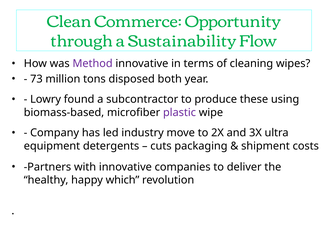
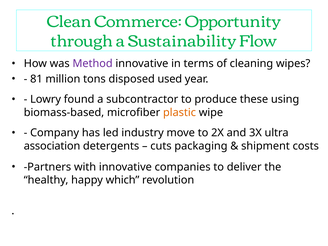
73: 73 -> 81
both: both -> used
plastic colour: purple -> orange
equipment: equipment -> association
